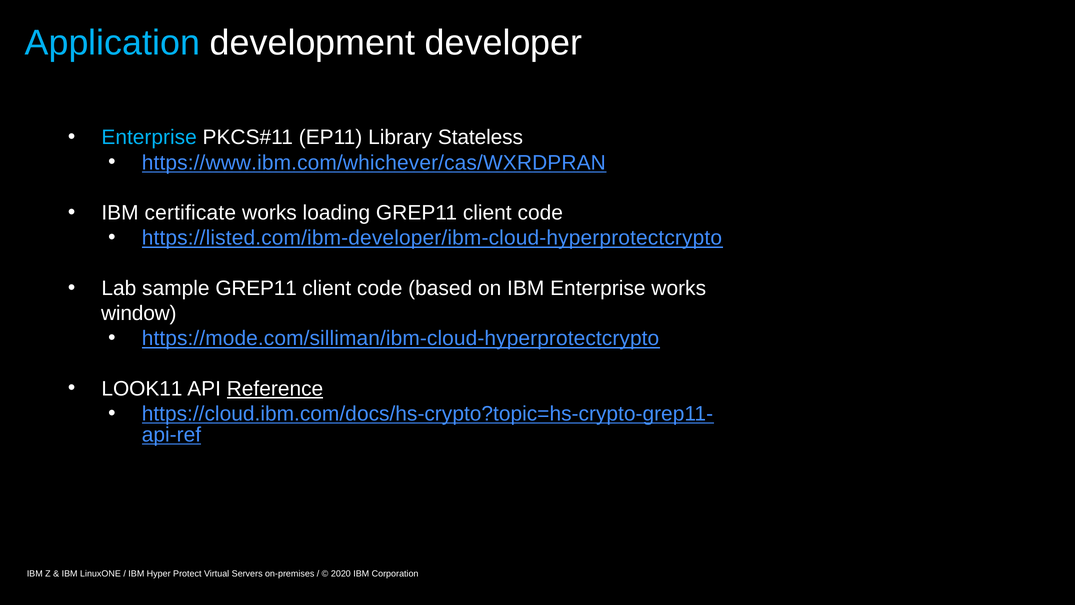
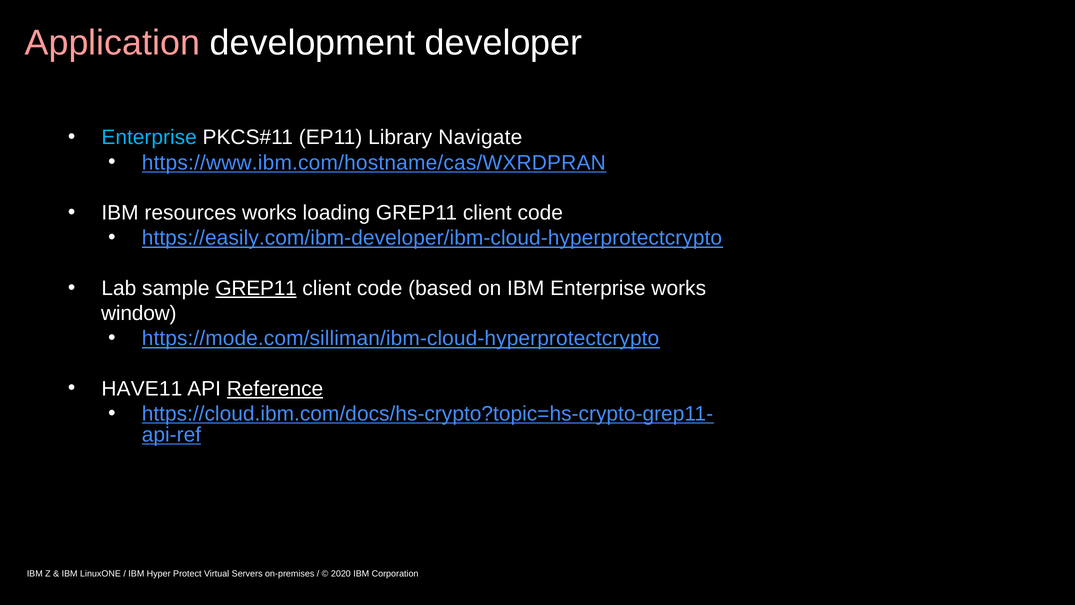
Application colour: light blue -> pink
Stateless: Stateless -> Navigate
https://www.ibm.com/whichever/cas/WXRDPRAN: https://www.ibm.com/whichever/cas/WXRDPRAN -> https://www.ibm.com/hostname/cas/WXRDPRAN
certificate: certificate -> resources
https://listed.com/ibm-developer/ibm-cloud-hyperprotectcrypto: https://listed.com/ibm-developer/ibm-cloud-hyperprotectcrypto -> https://easily.com/ibm-developer/ibm-cloud-hyperprotectcrypto
GREP11 at (256, 288) underline: none -> present
LOOK11: LOOK11 -> HAVE11
